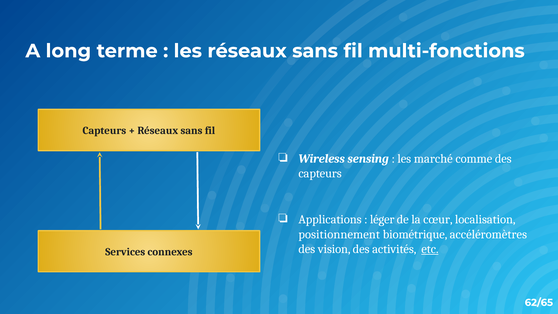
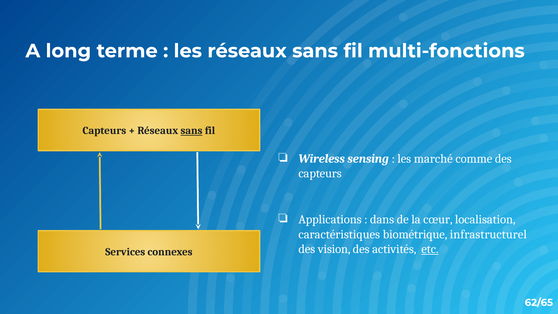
sans at (191, 131) underline: none -> present
léger: léger -> dans
positionnement: positionnement -> caractéristiques
accéléromètres: accéléromètres -> infrastructurel
